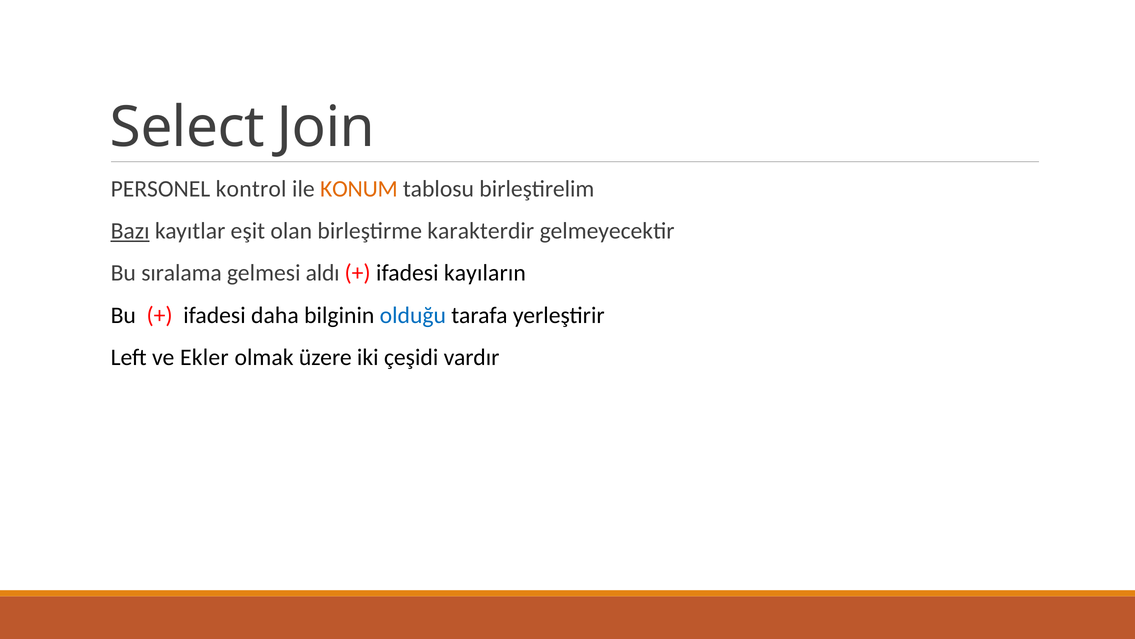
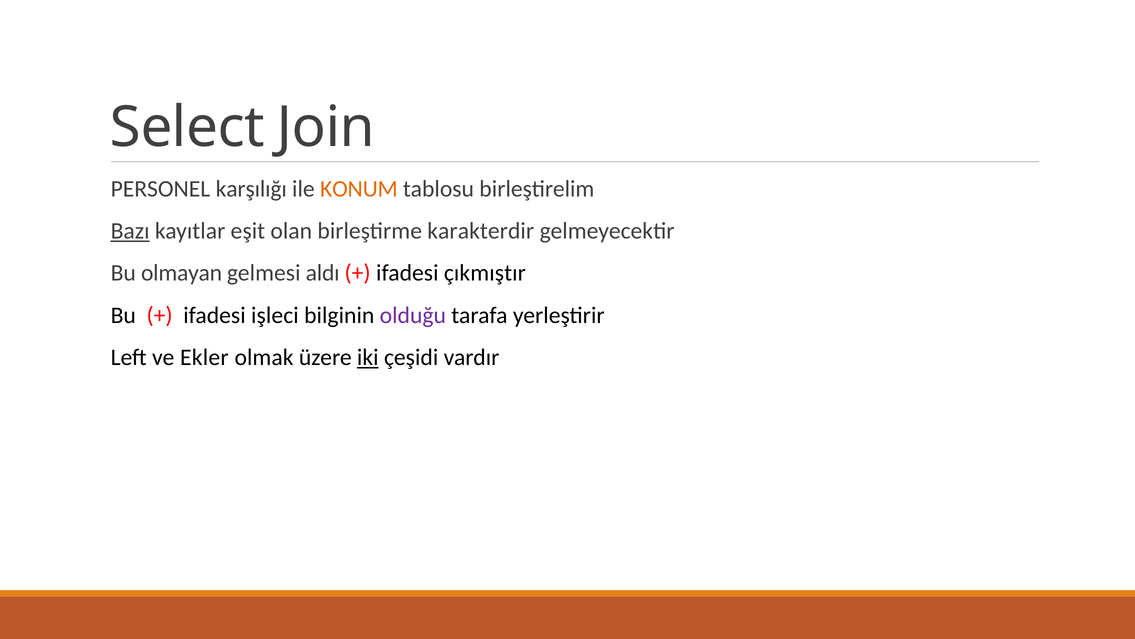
kontrol: kontrol -> karşılığı
sıralama: sıralama -> olmayan
kayıların: kayıların -> çıkmıştır
daha: daha -> işleci
olduğu colour: blue -> purple
iki underline: none -> present
